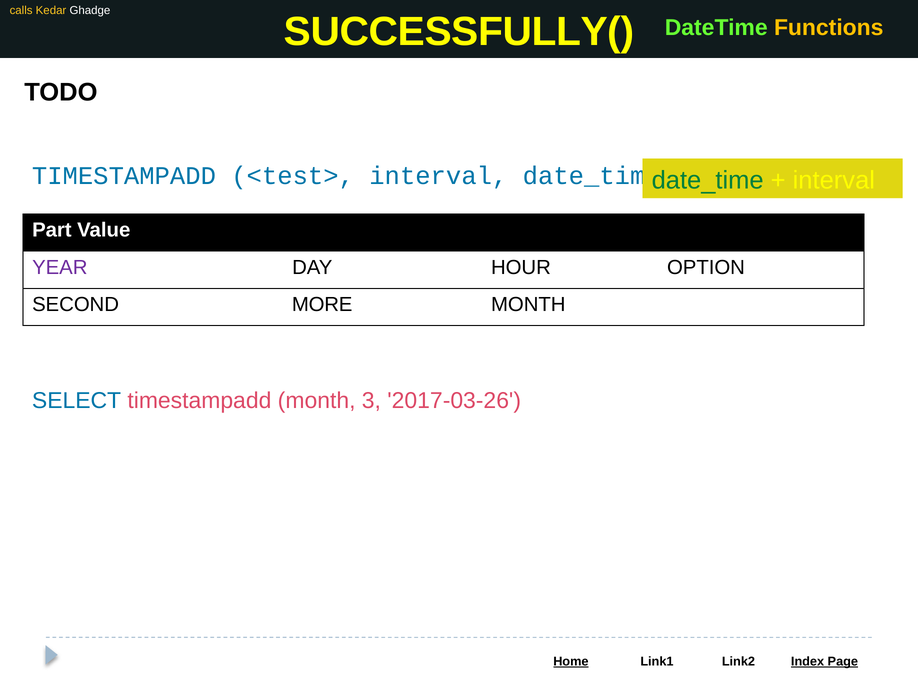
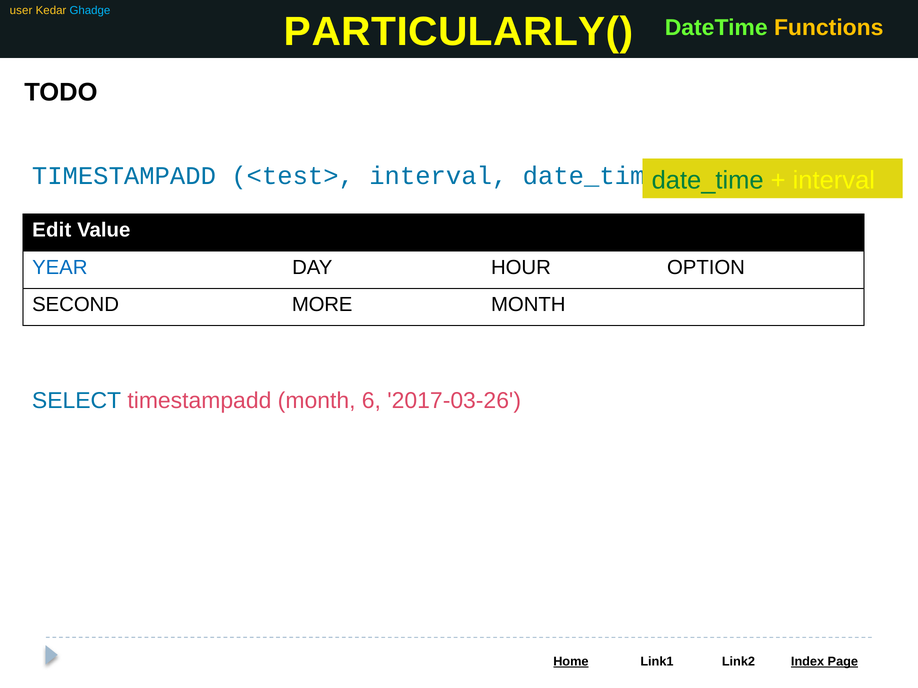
calls: calls -> user
Ghadge colour: white -> light blue
SUCCESSFULLY(: SUCCESSFULLY( -> PARTICULARLY(
Part: Part -> Edit
YEAR colour: purple -> blue
3: 3 -> 6
